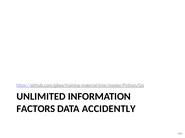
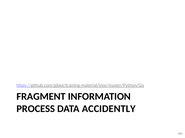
UNLIMITED: UNLIMITED -> FRAGMENT
FACTORS: FACTORS -> PROCESS
